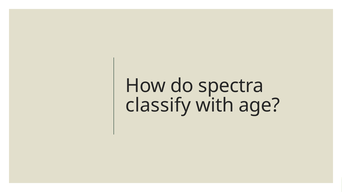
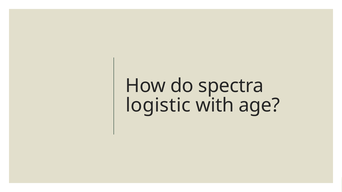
classify: classify -> logistic
